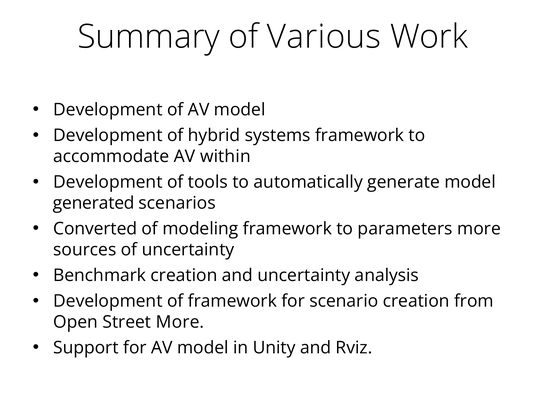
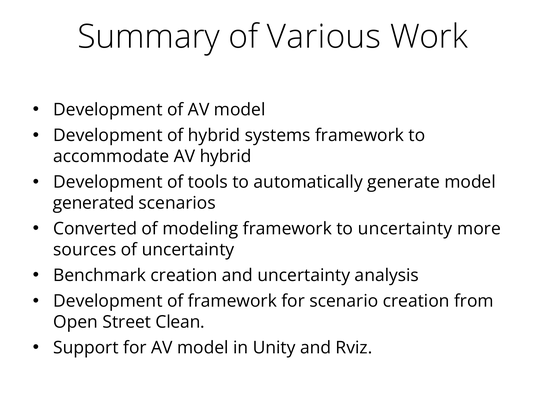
AV within: within -> hybrid
to parameters: parameters -> uncertainty
Street More: More -> Clean
